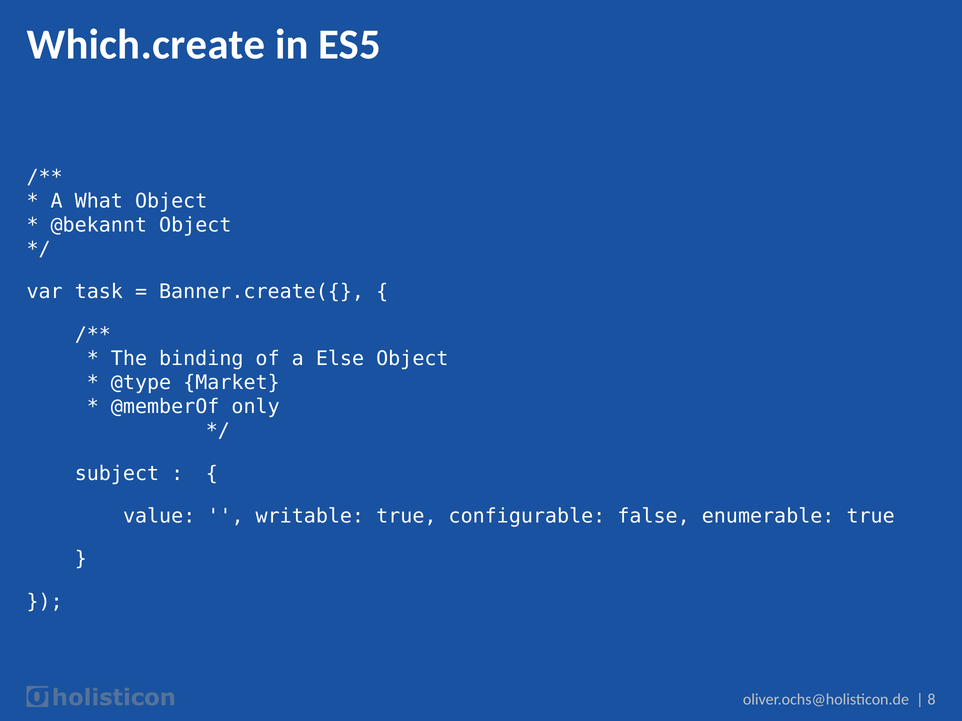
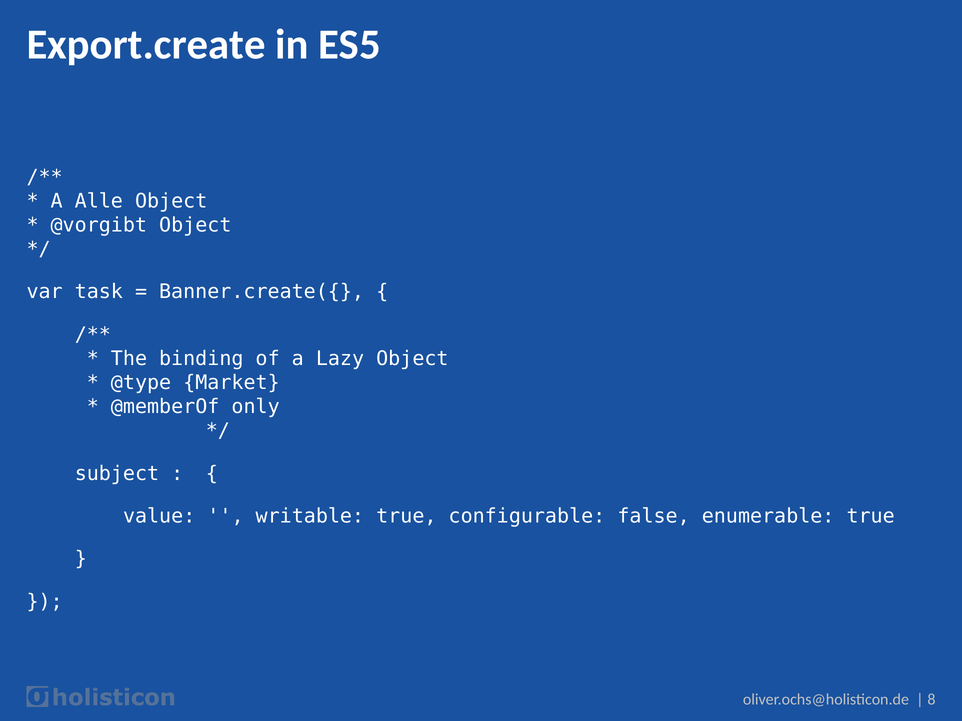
Which.create: Which.create -> Export.create
What: What -> Alle
@bekannt: @bekannt -> @vorgibt
Else: Else -> Lazy
